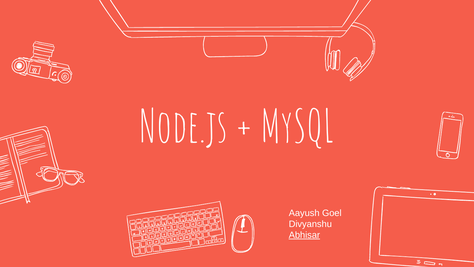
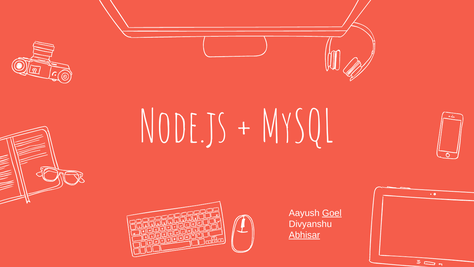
Goel underline: none -> present
